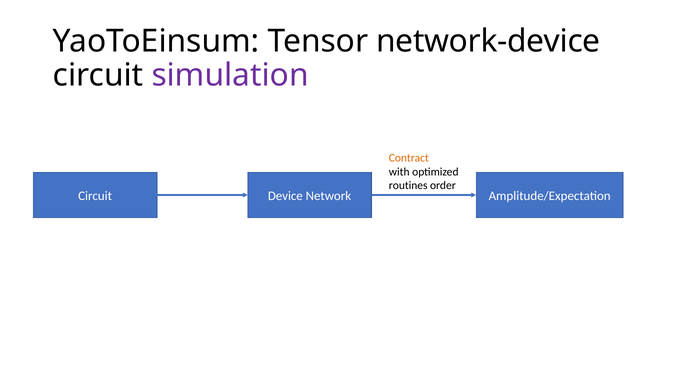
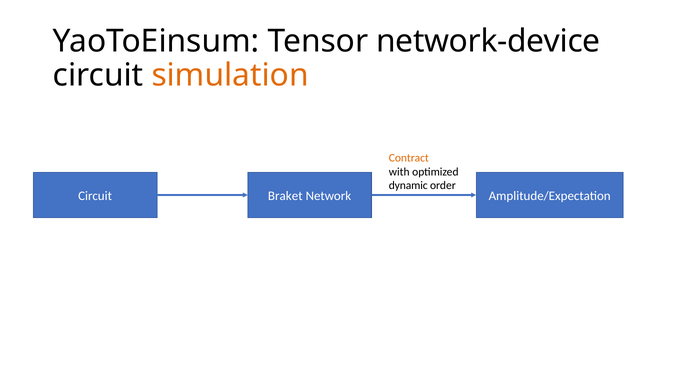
simulation colour: purple -> orange
routines: routines -> dynamic
Device: Device -> Braket
